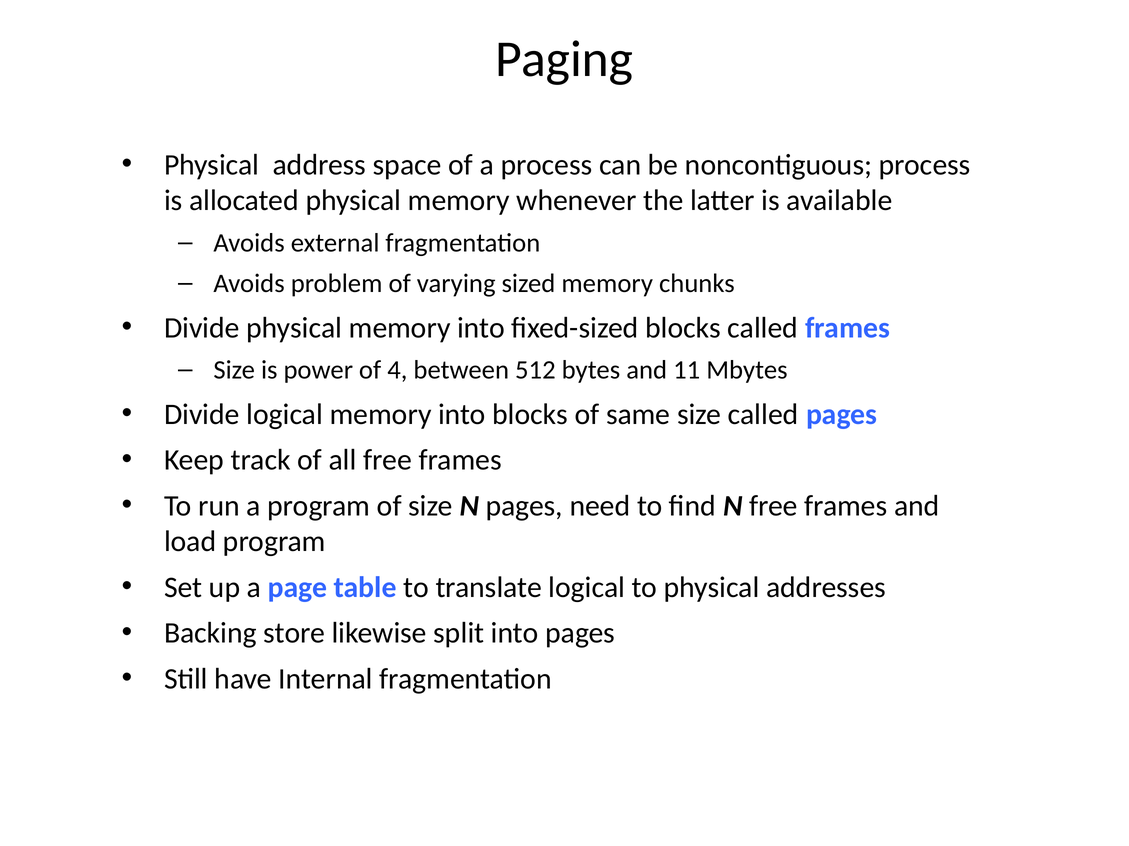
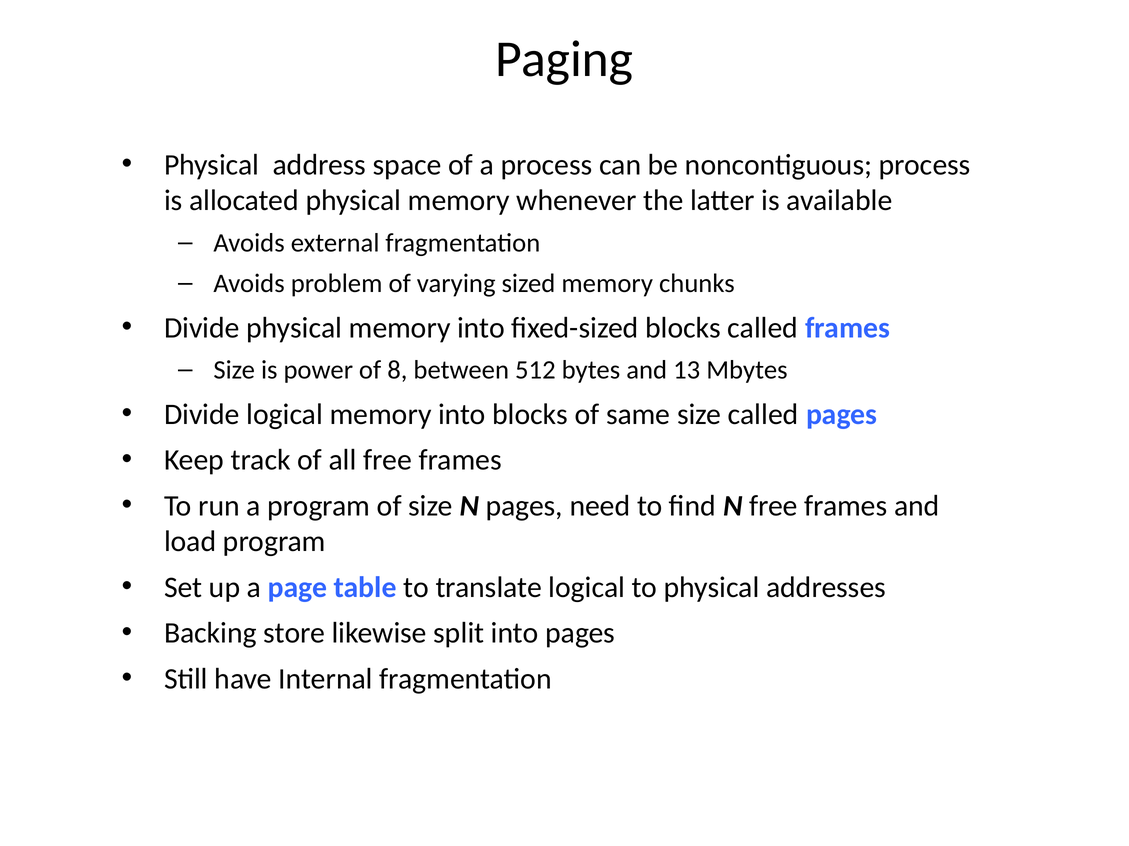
4: 4 -> 8
11: 11 -> 13
